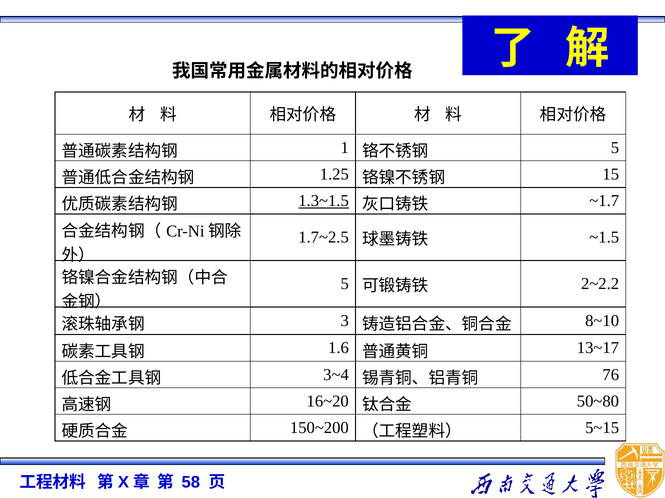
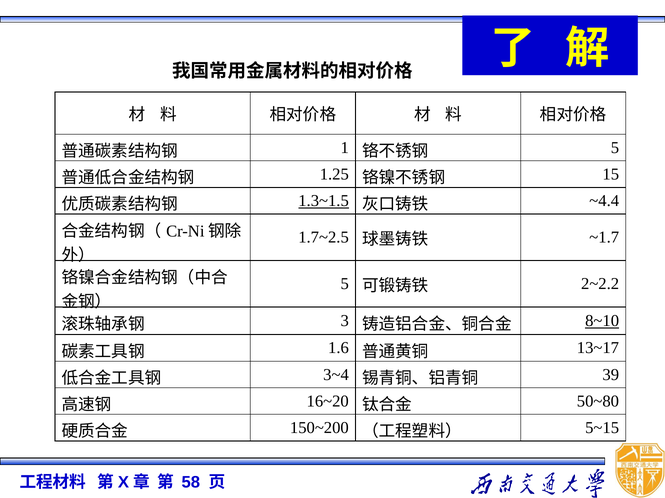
~1.7: ~1.7 -> ~4.4
~1.5: ~1.5 -> ~1.7
8~10 underline: none -> present
76: 76 -> 39
